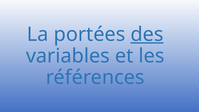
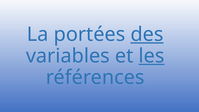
les underline: none -> present
